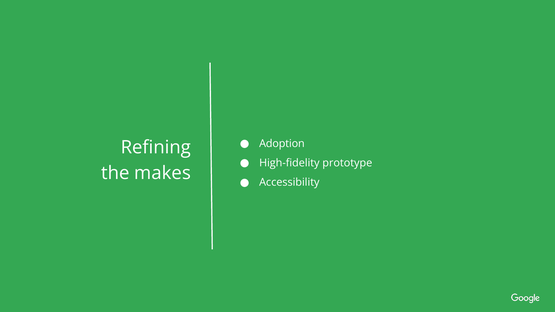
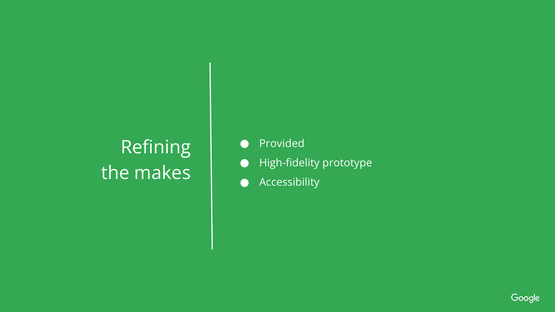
Adoption: Adoption -> Provided
